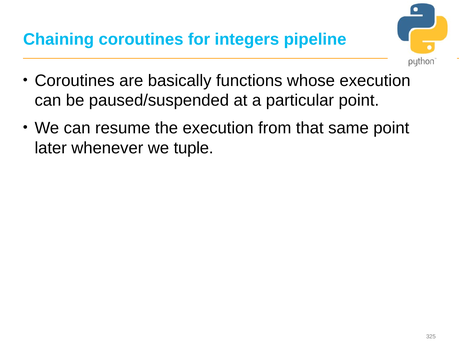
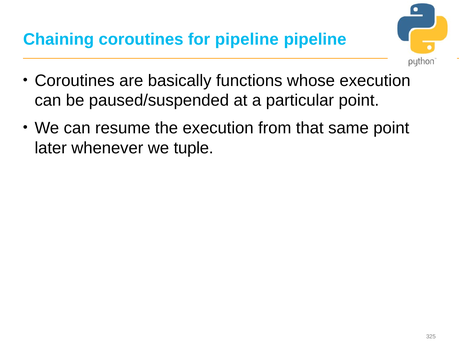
for integers: integers -> pipeline
